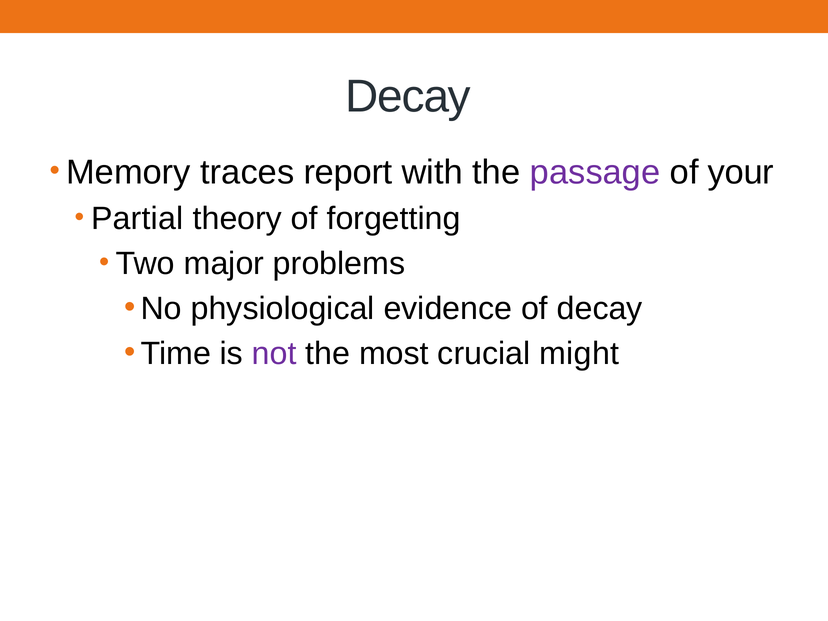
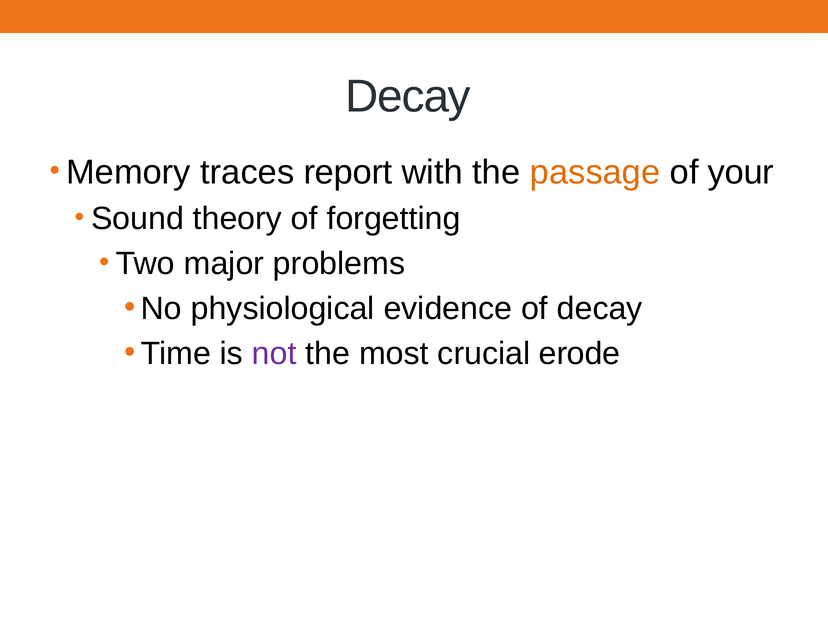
passage colour: purple -> orange
Partial: Partial -> Sound
might: might -> erode
